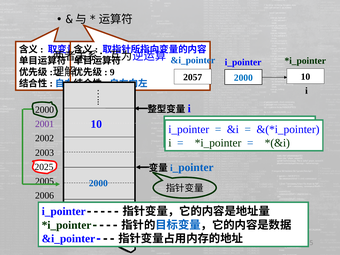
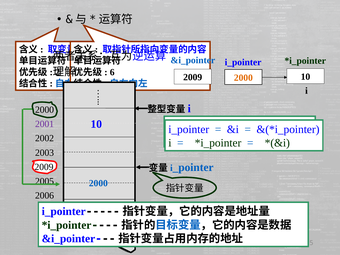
9: 9 -> 6
2057 at (193, 77): 2057 -> 2009
2000 at (243, 78) colour: blue -> orange
2025 at (44, 167): 2025 -> 2009
